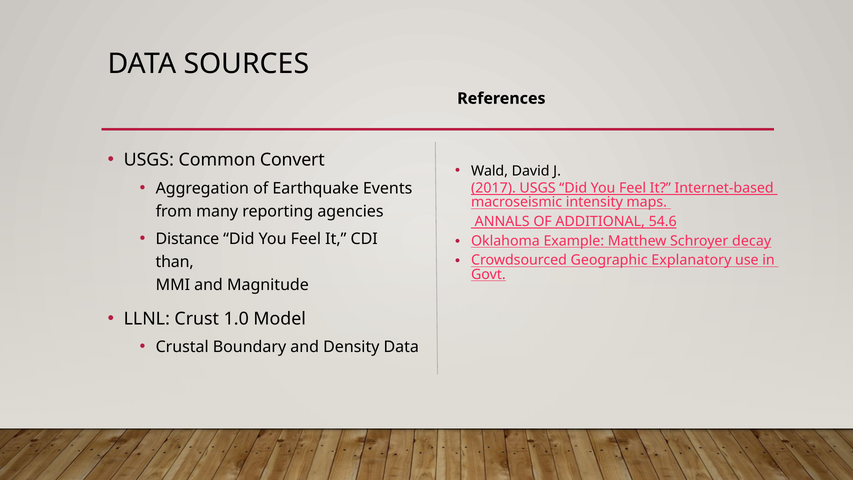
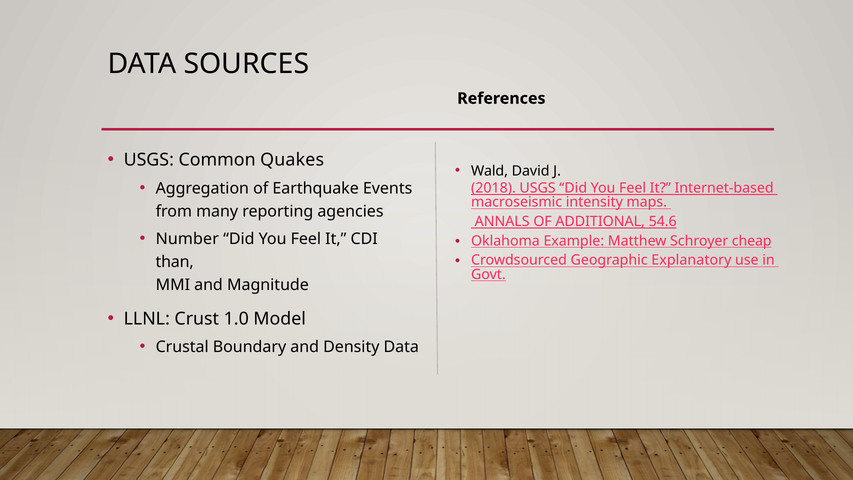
Convert: Convert -> Quakes
2017: 2017 -> 2018
Distance: Distance -> Number
decay: decay -> cheap
